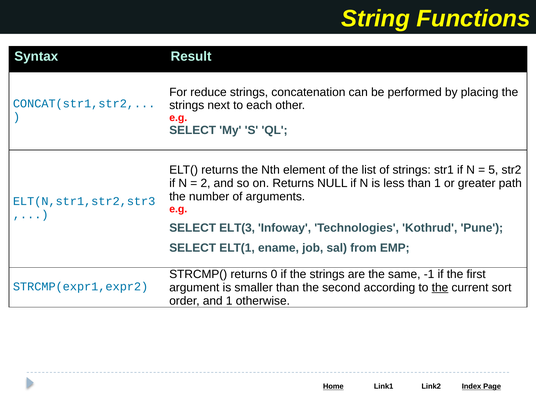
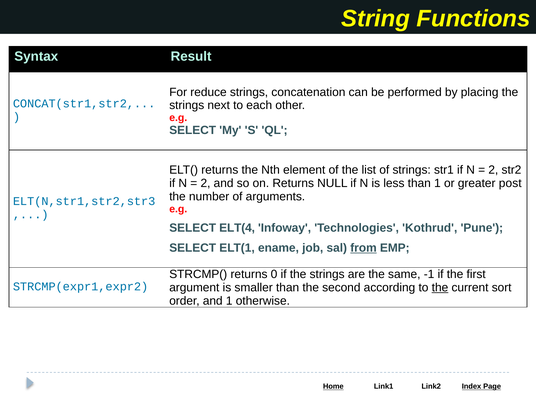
5 at (493, 170): 5 -> 2
path: path -> post
ELT(3: ELT(3 -> ELT(4
from underline: none -> present
